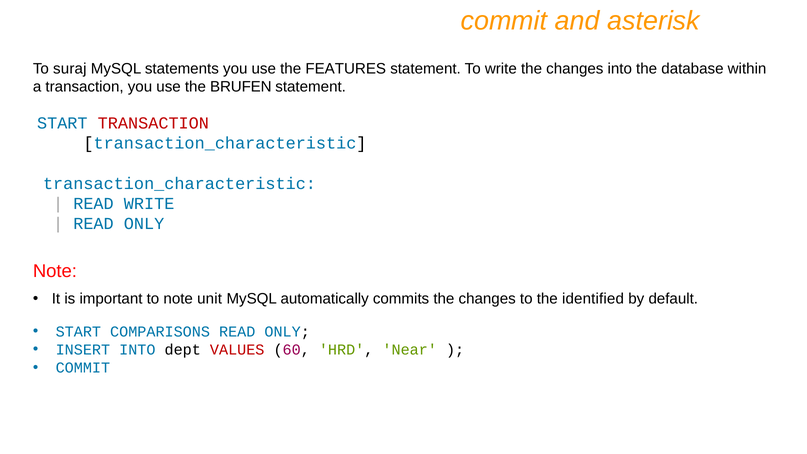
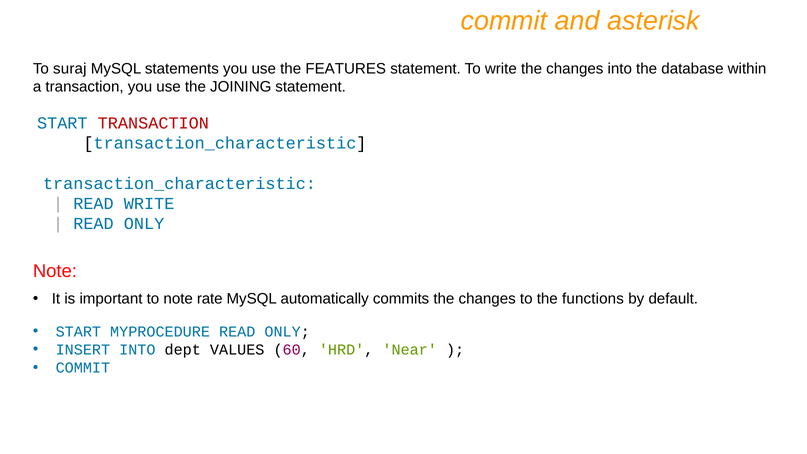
BRUFEN: BRUFEN -> JOINING
unit: unit -> rate
identified: identified -> functions
COMPARISONS: COMPARISONS -> MYPROCEDURE
VALUES colour: red -> black
